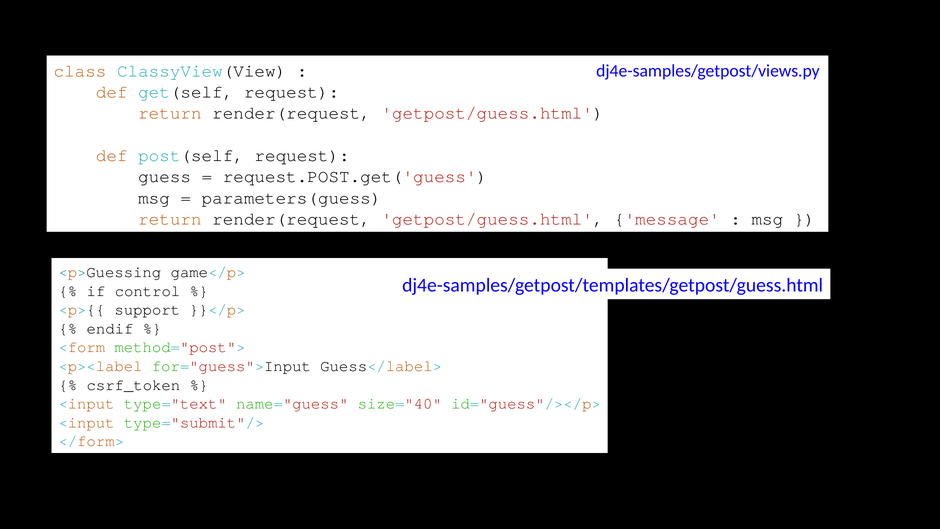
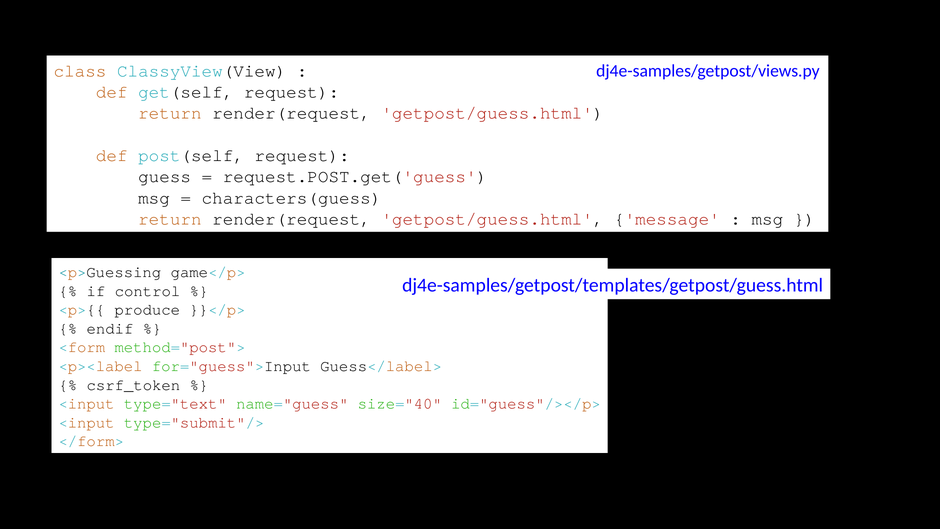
parameters(guess: parameters(guess -> characters(guess
support: support -> produce
